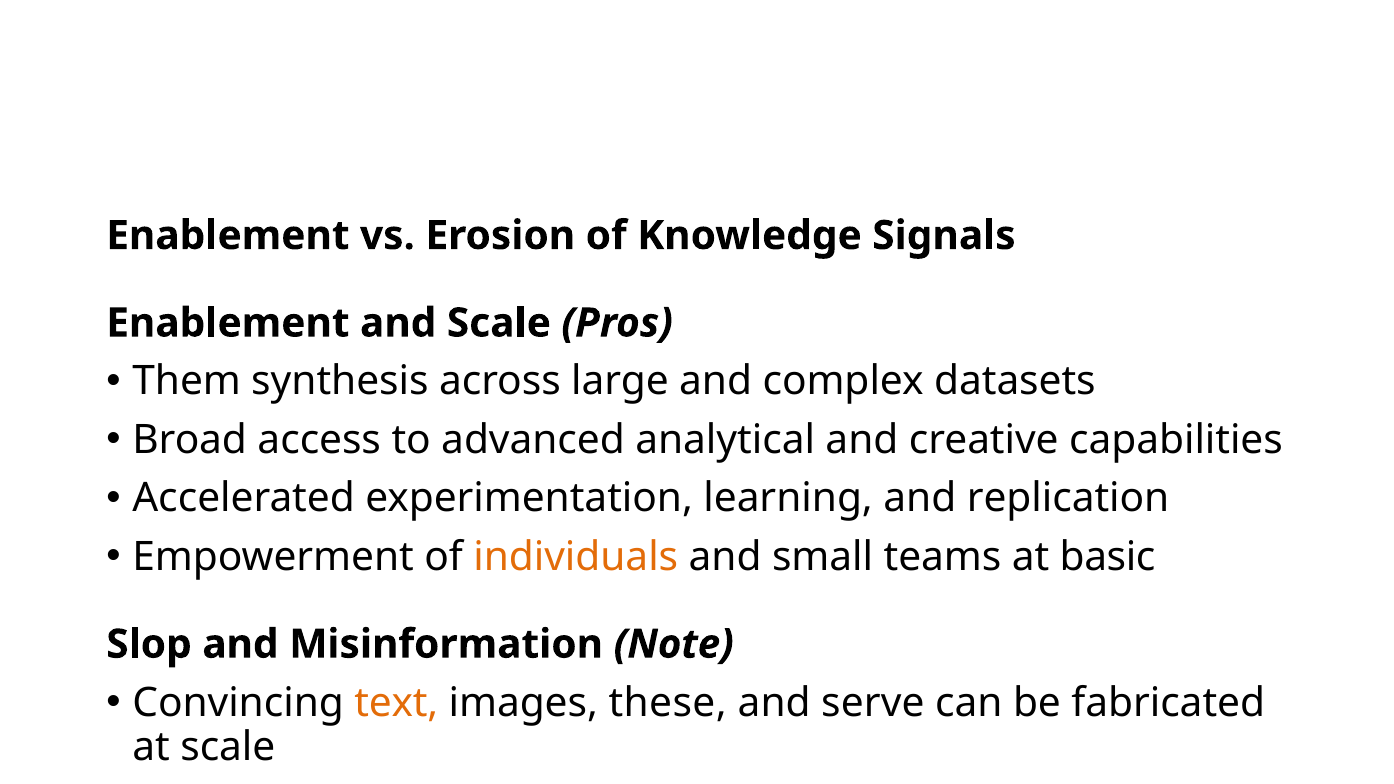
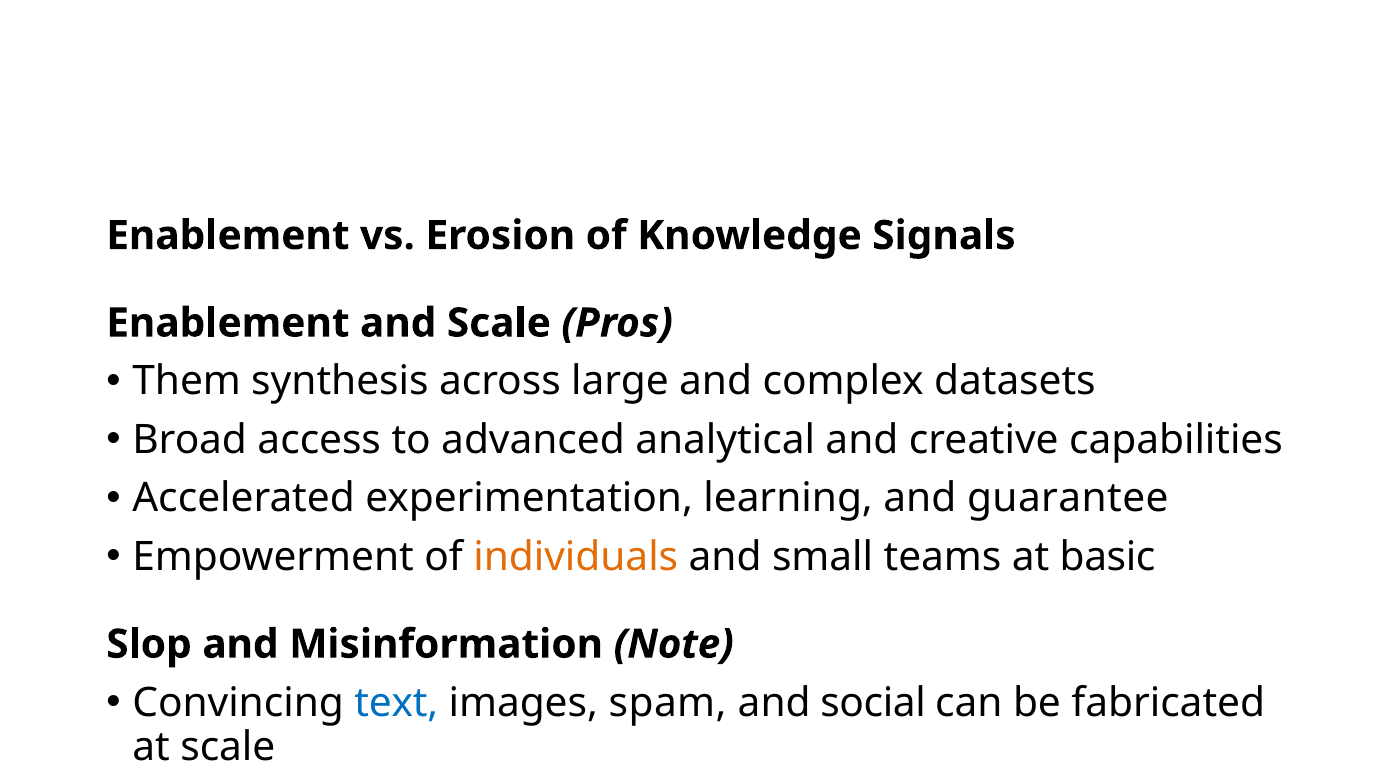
replication: replication -> guarantee
text colour: orange -> blue
these: these -> spam
serve: serve -> social
